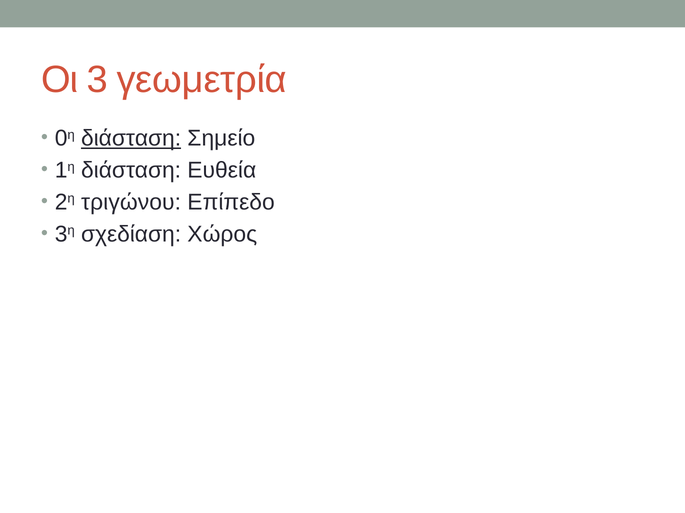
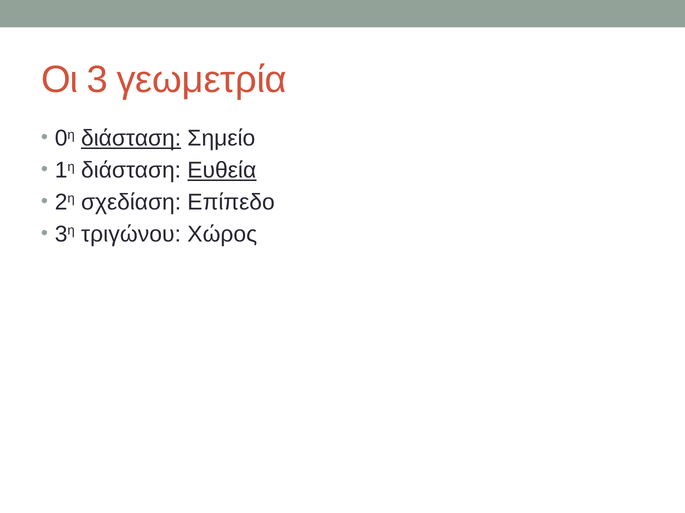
Ευθεία underline: none -> present
τριγώνου: τριγώνου -> σχεδίαση
σχεδίαση: σχεδίαση -> τριγώνου
